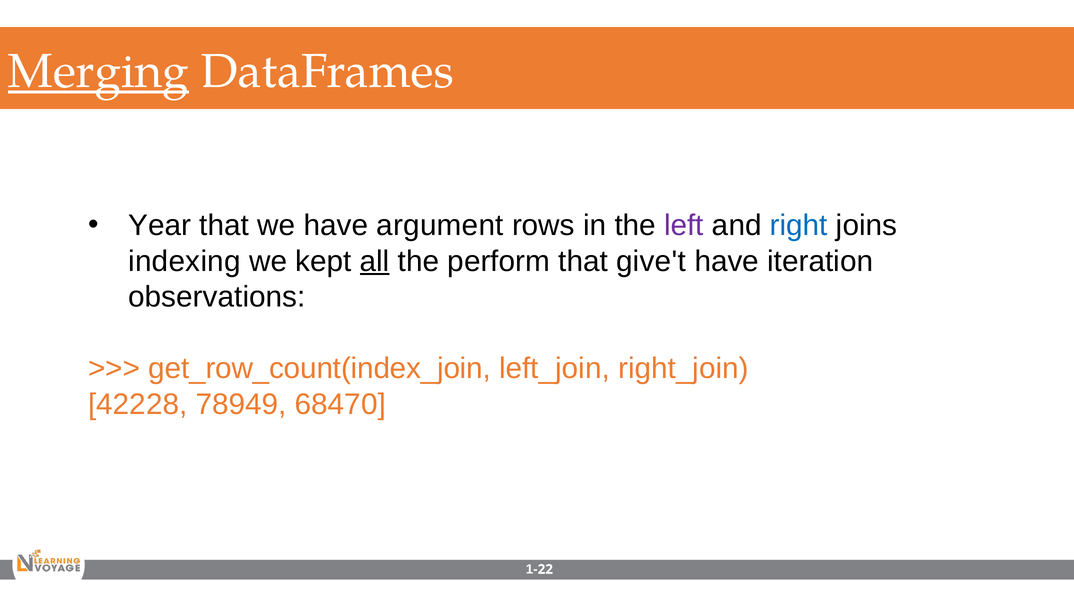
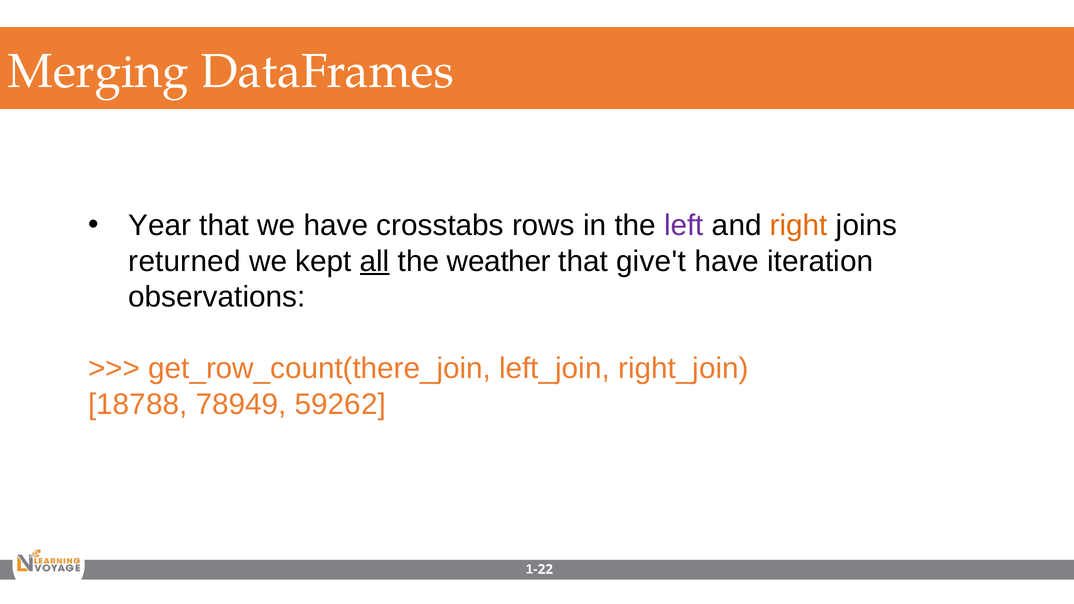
Merging underline: present -> none
argument: argument -> crosstabs
right colour: blue -> orange
indexing: indexing -> returned
perform: perform -> weather
get_row_count(index_join: get_row_count(index_join -> get_row_count(there_join
42228: 42228 -> 18788
68470: 68470 -> 59262
